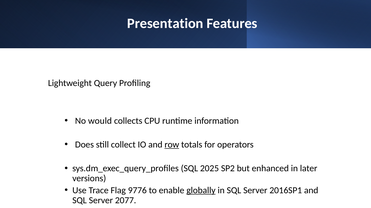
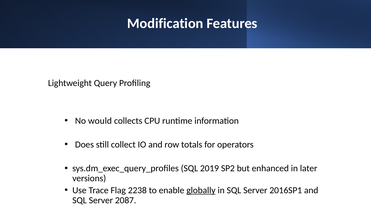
Presentation: Presentation -> Modification
row underline: present -> none
2025: 2025 -> 2019
9776: 9776 -> 2238
2077: 2077 -> 2087
